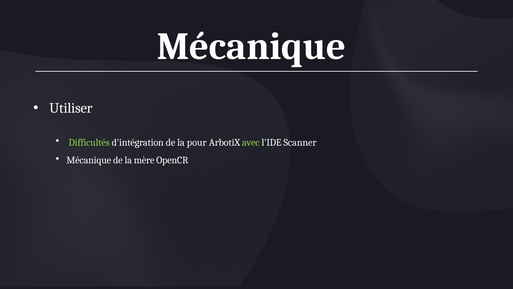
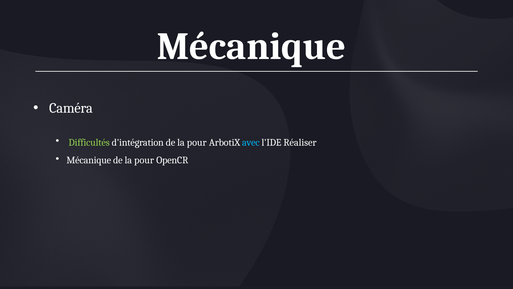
Utiliser: Utiliser -> Caméra
avec colour: light green -> light blue
Scanner: Scanner -> Réaliser
mère at (144, 160): mère -> pour
